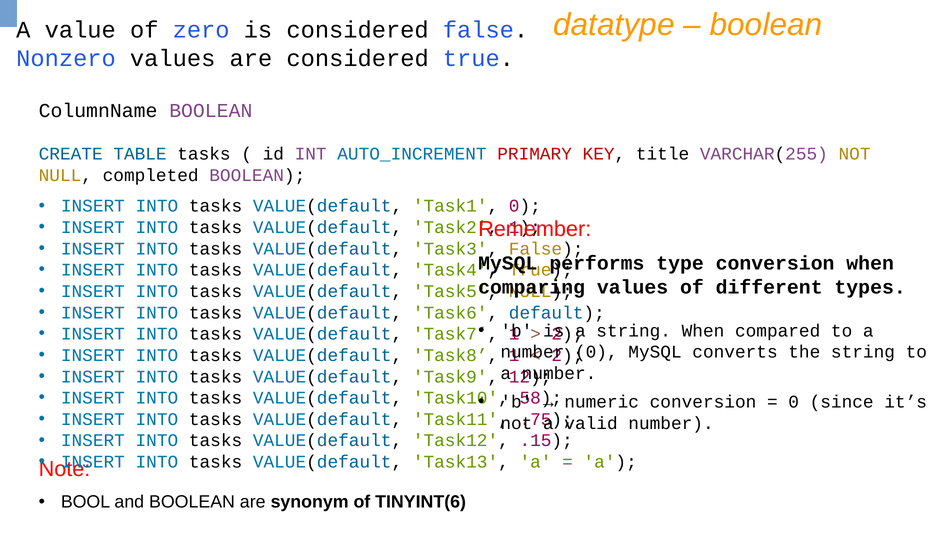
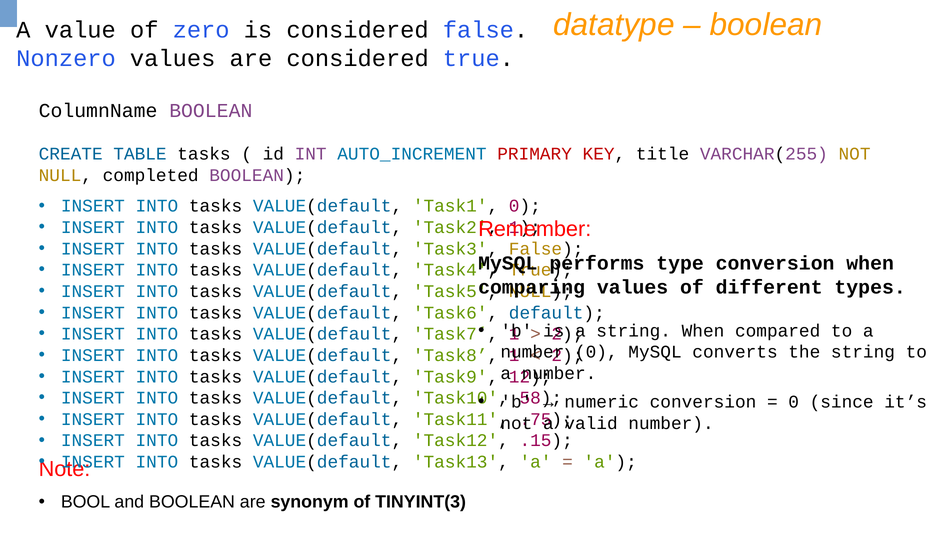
TINYINT(6: TINYINT(6 -> TINYINT(3
